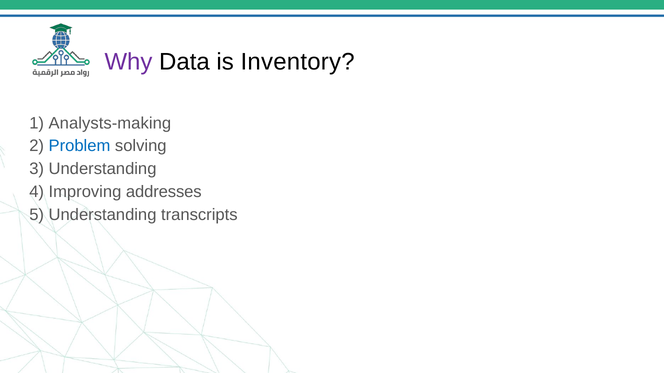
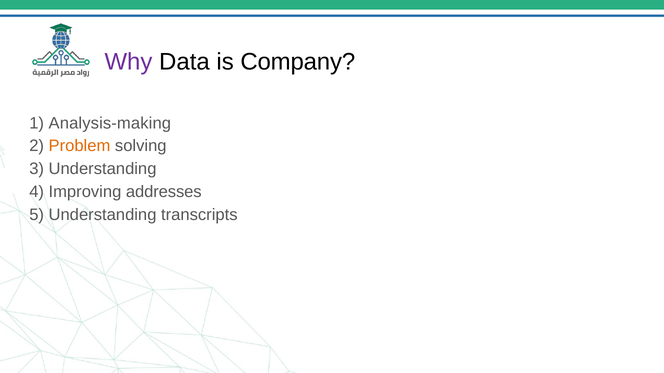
Inventory: Inventory -> Company
Analysts-making: Analysts-making -> Analysis-making
Problem colour: blue -> orange
